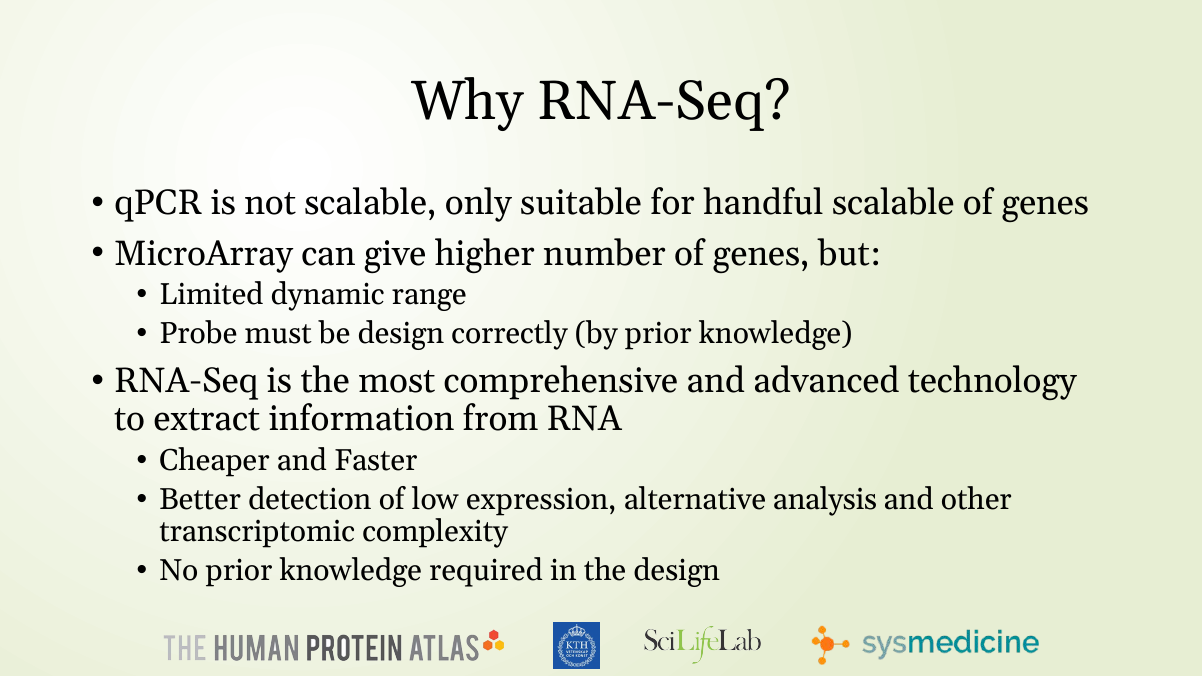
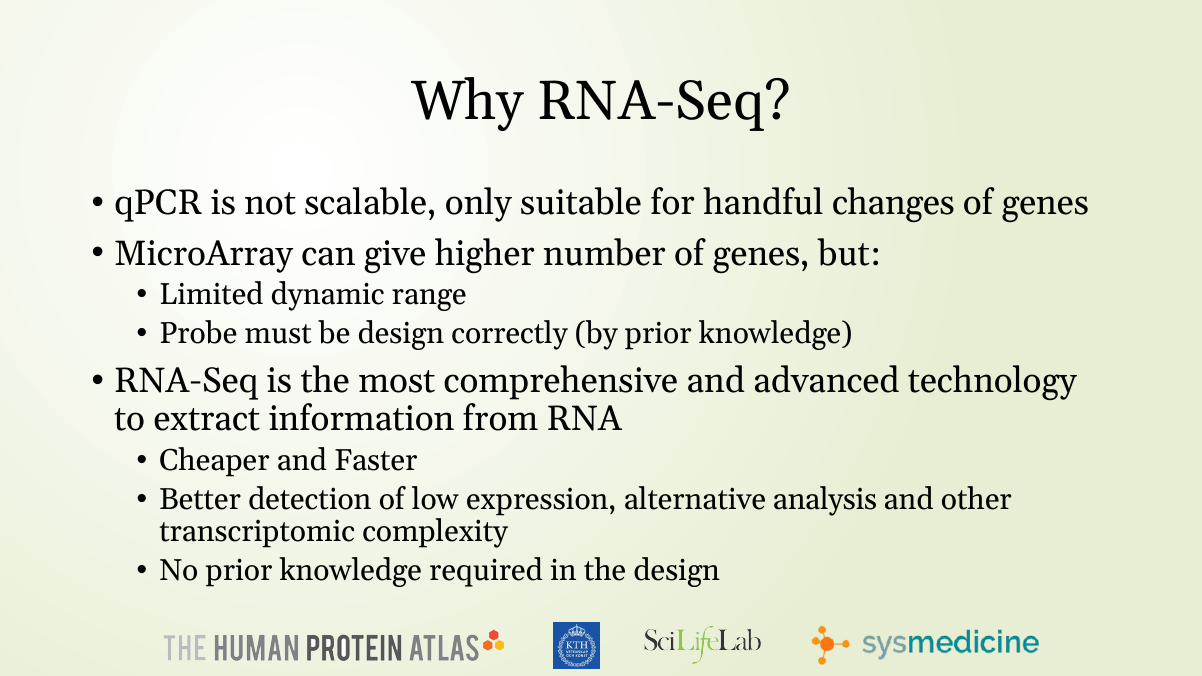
handful scalable: scalable -> changes
